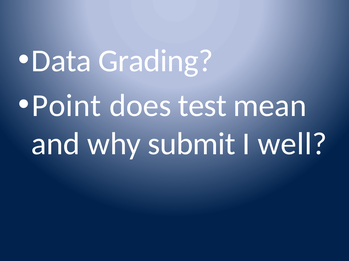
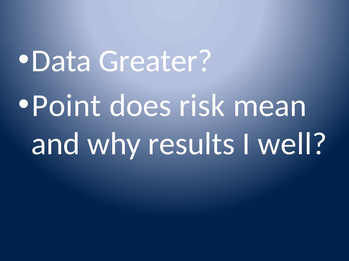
Grading: Grading -> Greater
test: test -> risk
submit: submit -> results
